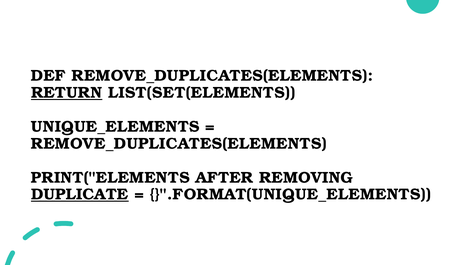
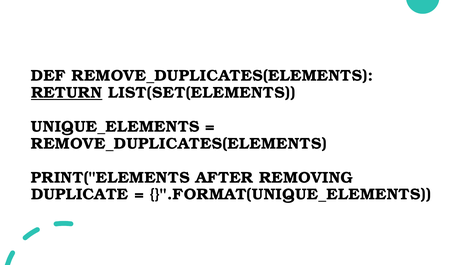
DUPLICATE underline: present -> none
